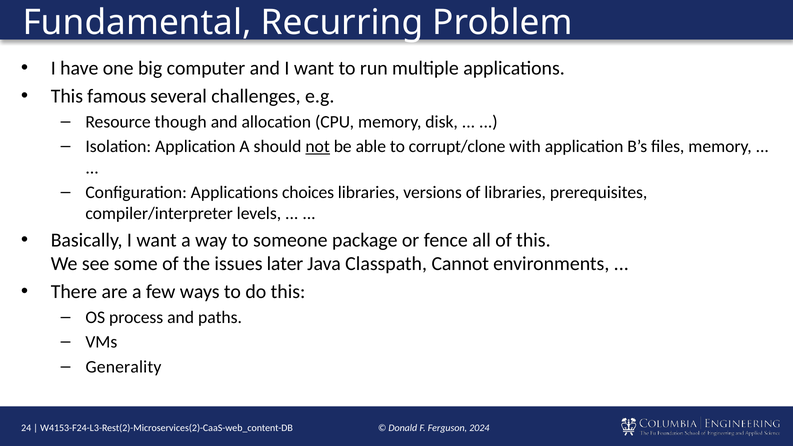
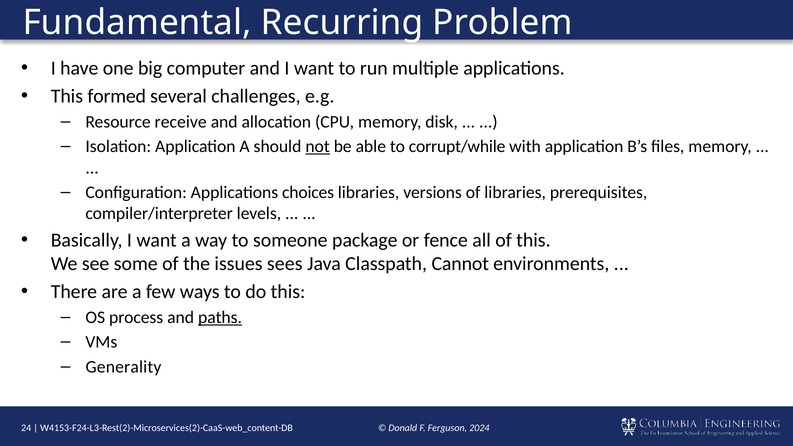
famous: famous -> formed
though: though -> receive
corrupt/clone: corrupt/clone -> corrupt/while
later: later -> sees
paths underline: none -> present
